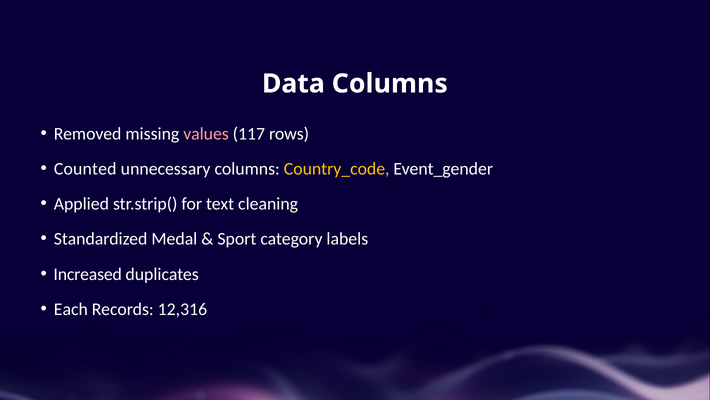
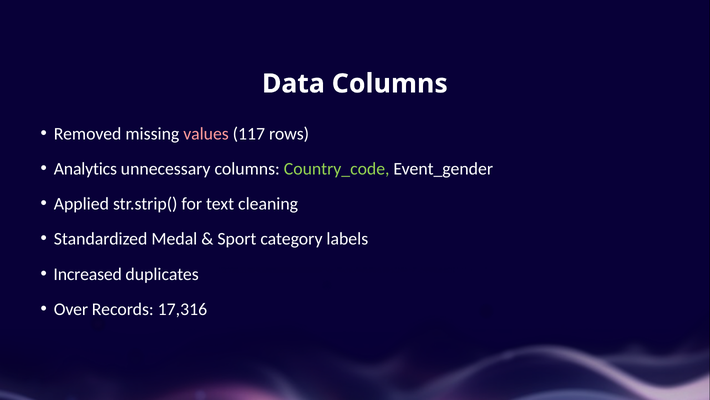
Counted: Counted -> Analytics
Country_code colour: yellow -> light green
Each: Each -> Over
12,316: 12,316 -> 17,316
